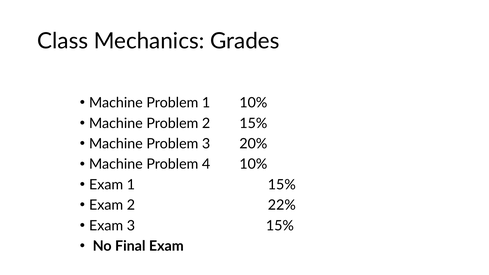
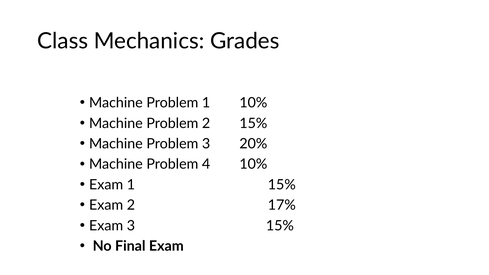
22%: 22% -> 17%
